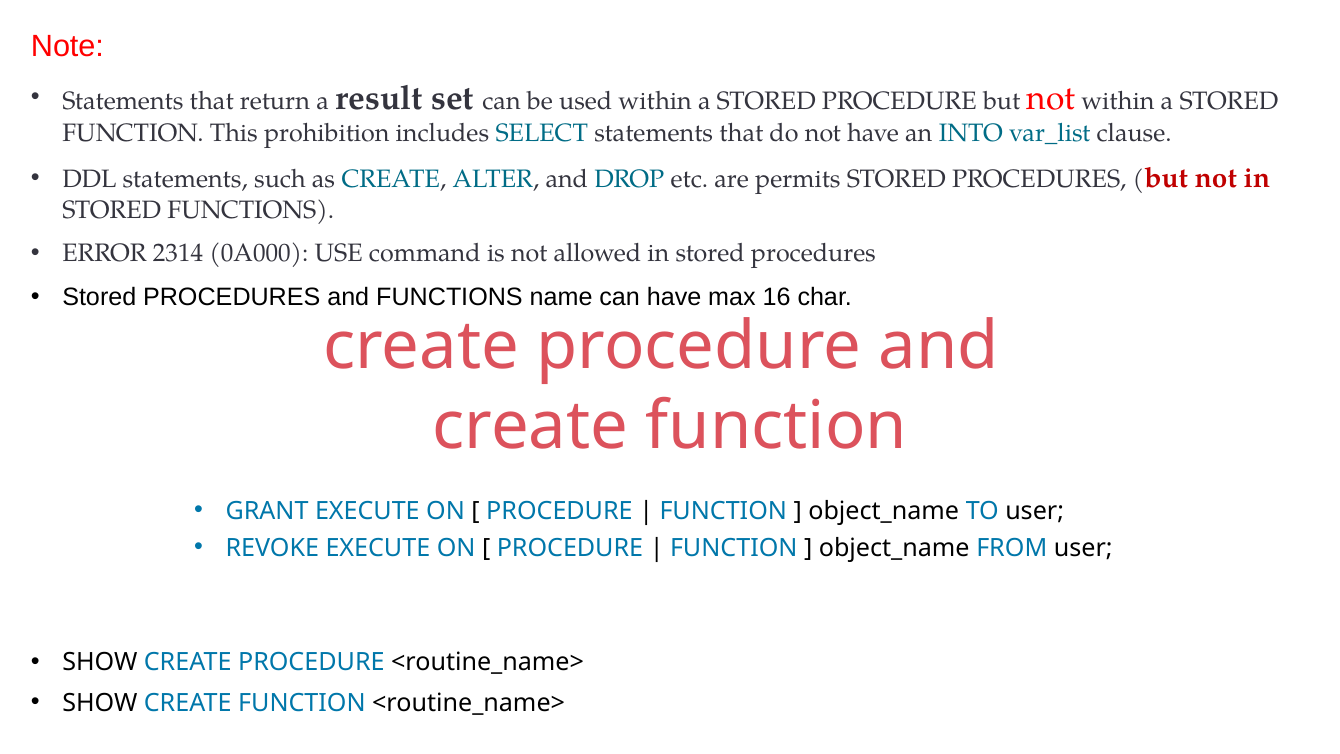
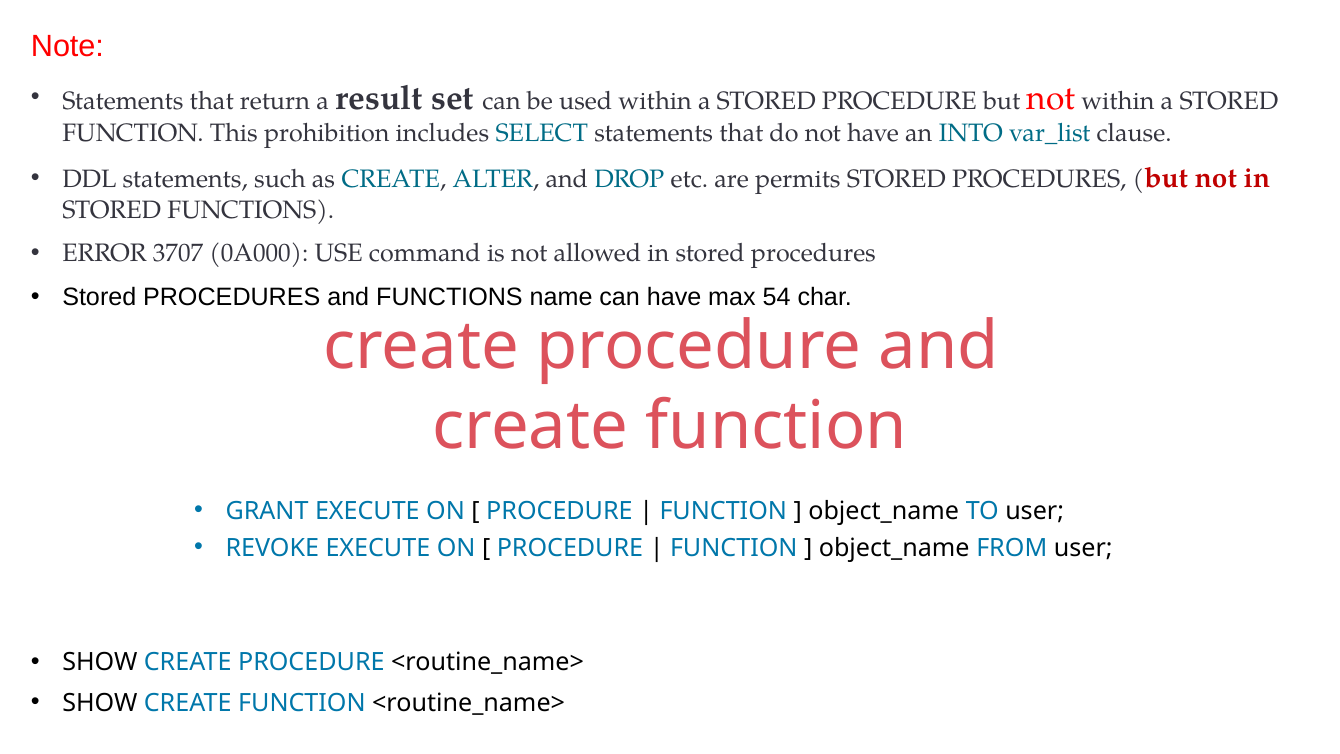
2314: 2314 -> 3707
16: 16 -> 54
